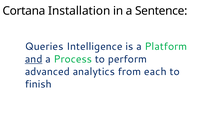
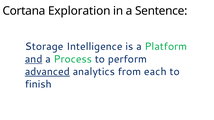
Installation: Installation -> Exploration
Queries: Queries -> Storage
advanced underline: none -> present
